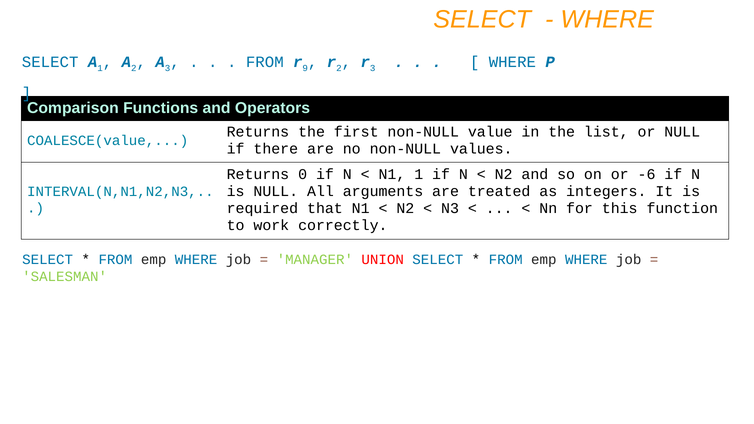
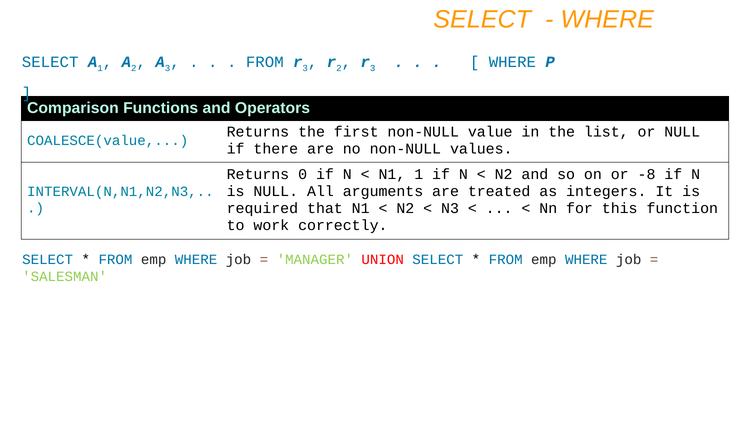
9 at (305, 68): 9 -> 3
-6: -6 -> -8
